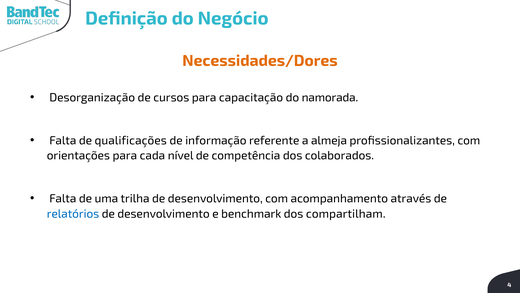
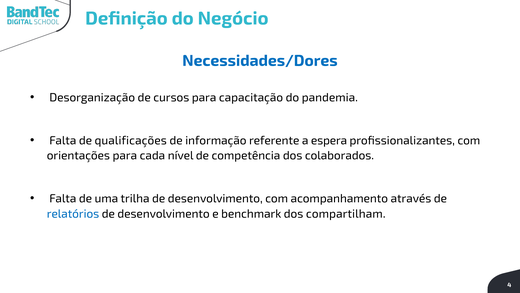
Necessidades/Dores colour: orange -> blue
namorada: namorada -> pandemia
almeja: almeja -> espera
